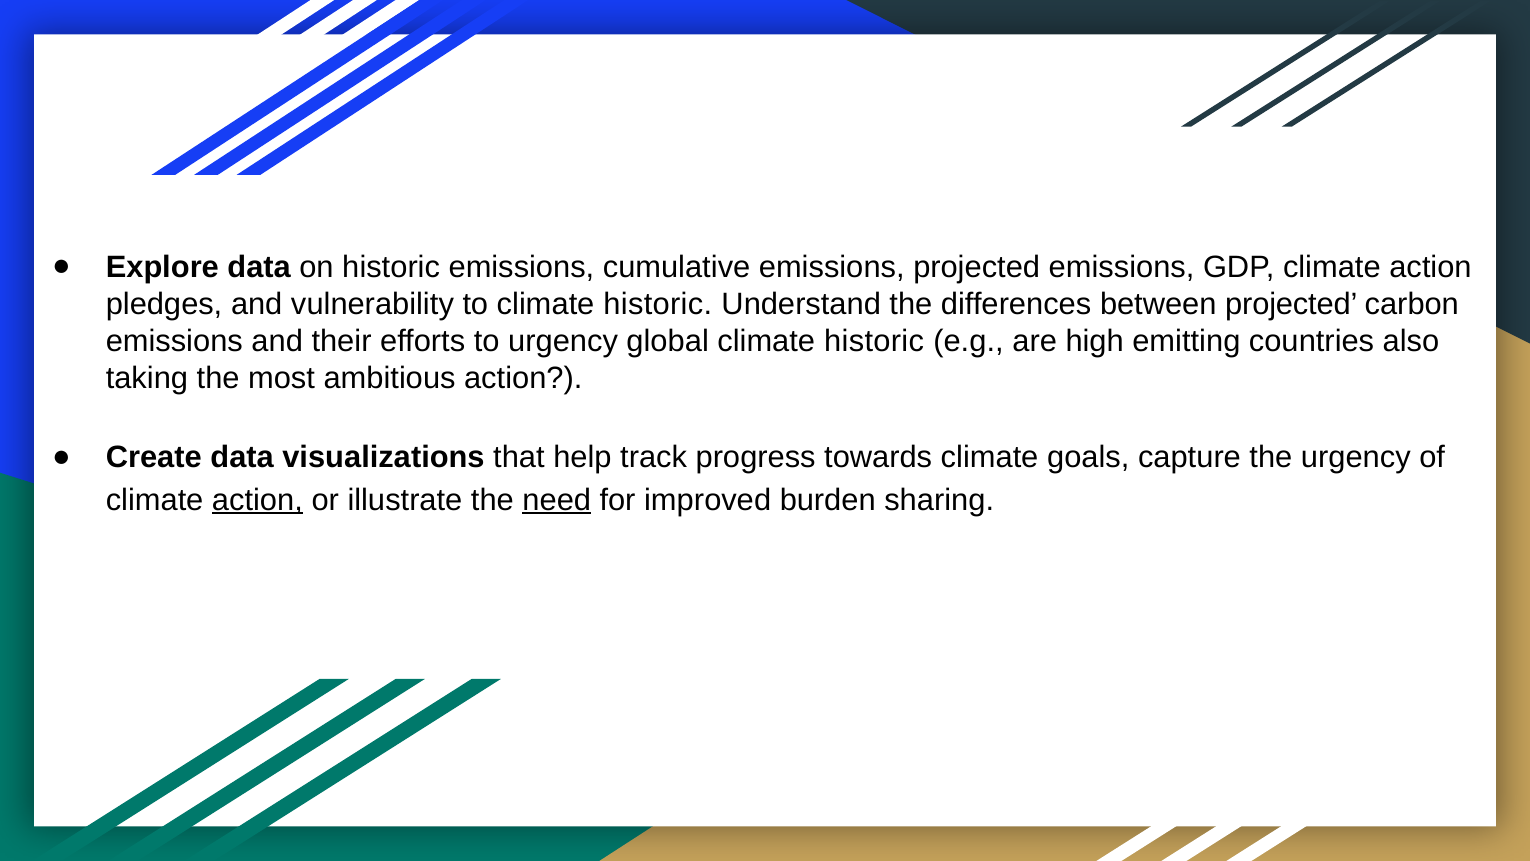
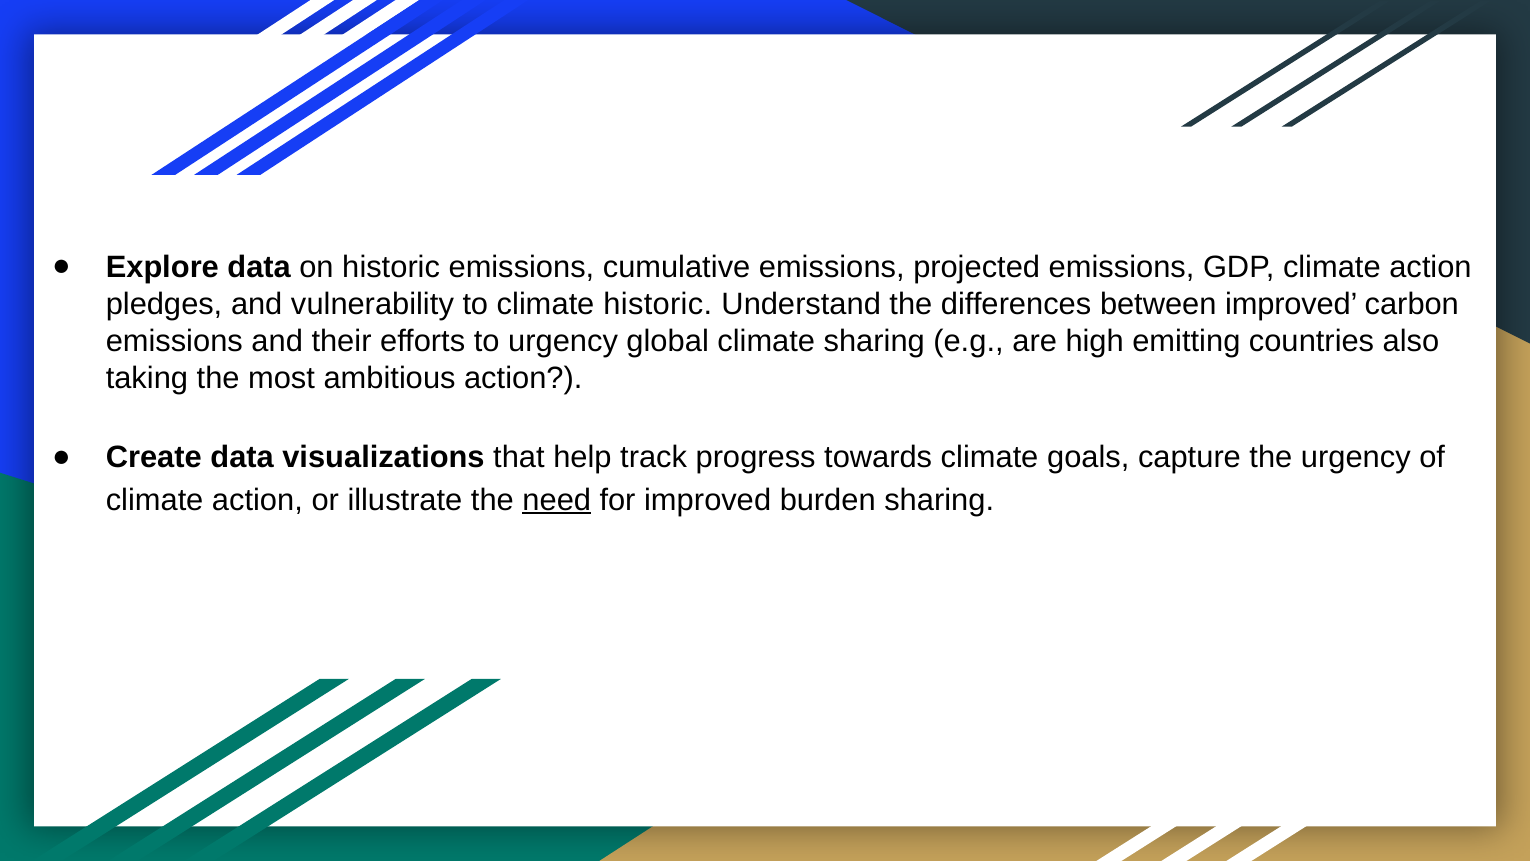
between projected: projected -> improved
global climate historic: historic -> sharing
action at (257, 500) underline: present -> none
